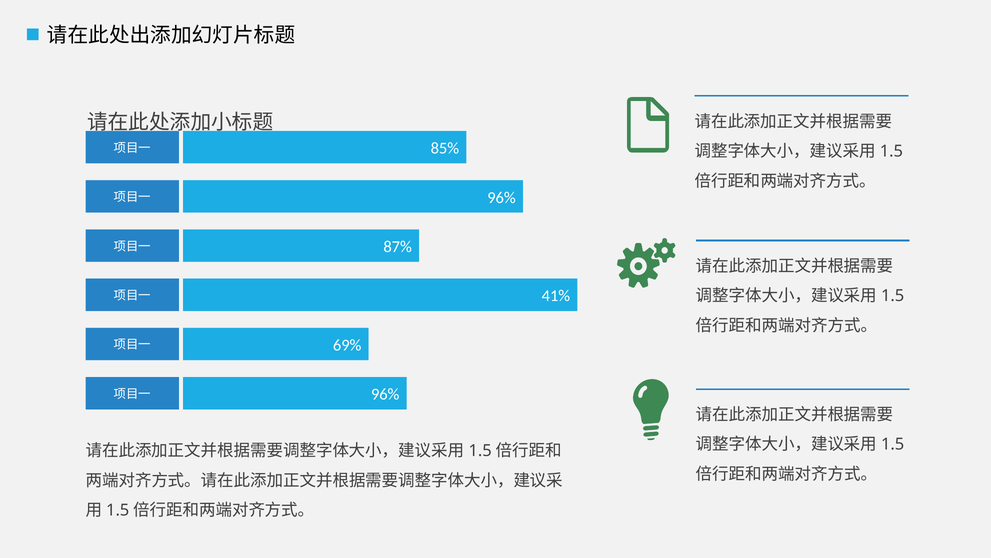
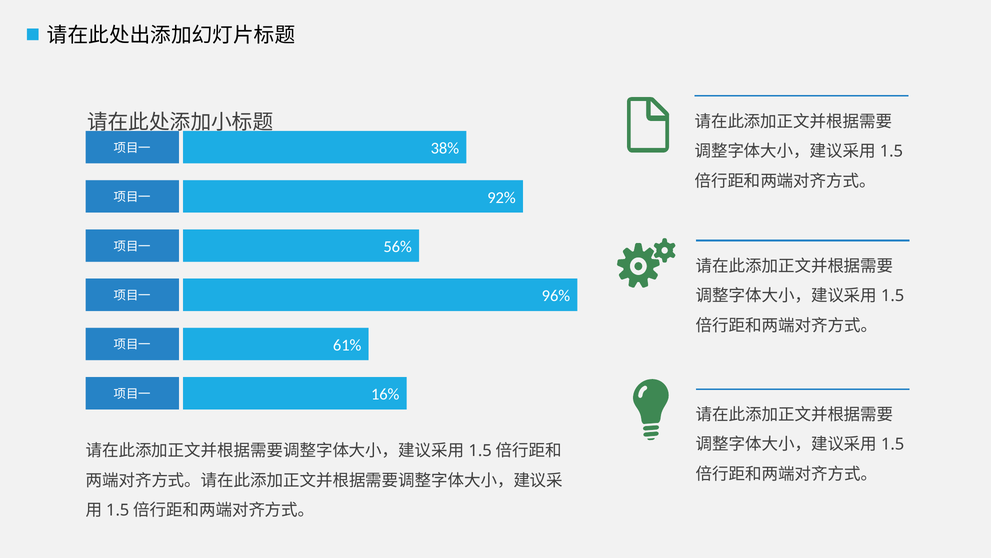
85%: 85% -> 38%
96% at (501, 197): 96% -> 92%
87%: 87% -> 56%
41%: 41% -> 96%
69%: 69% -> 61%
96% at (385, 394): 96% -> 16%
